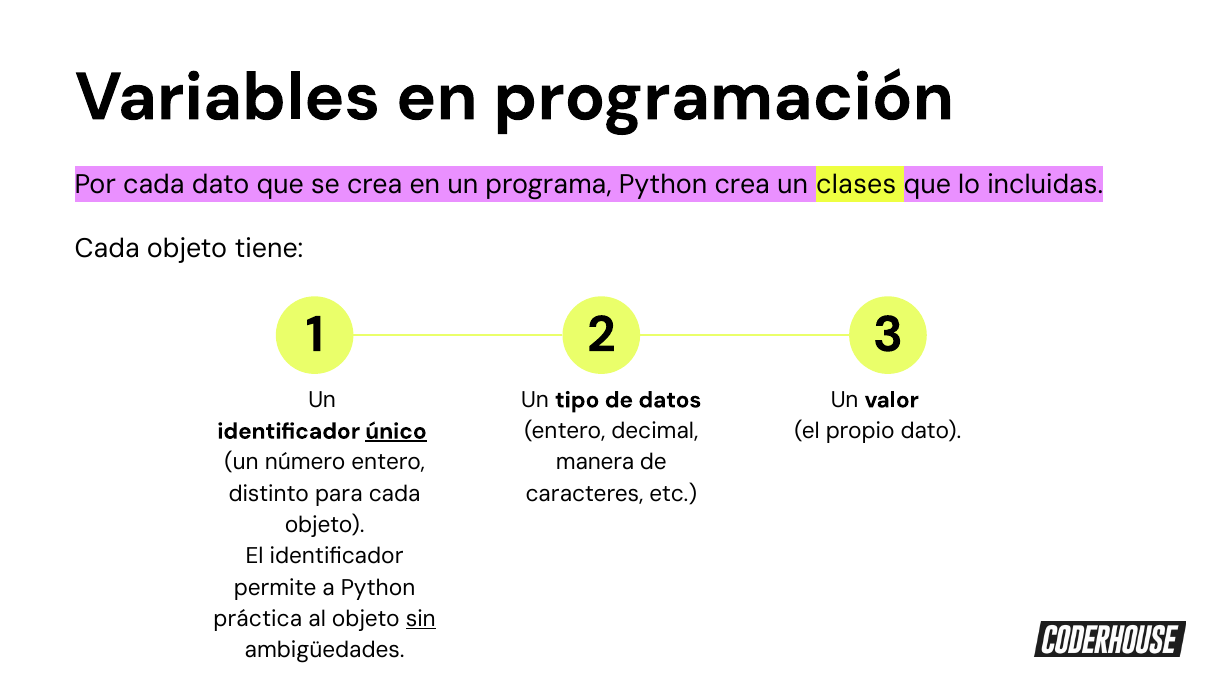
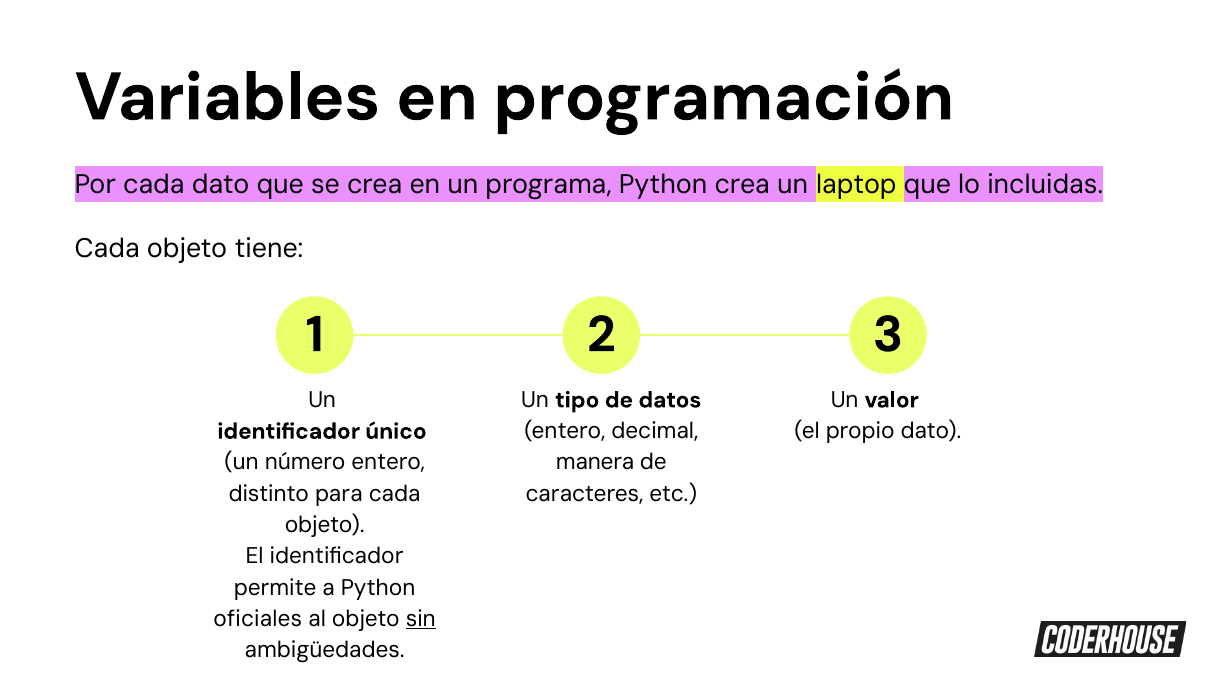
clases: clases -> laptop
único underline: present -> none
práctica: práctica -> oficiales
